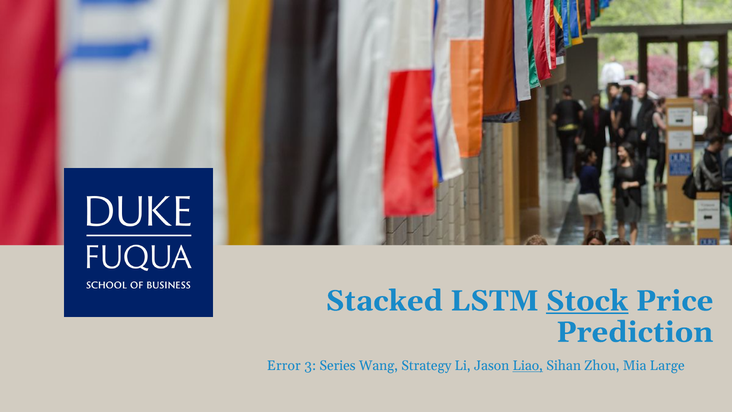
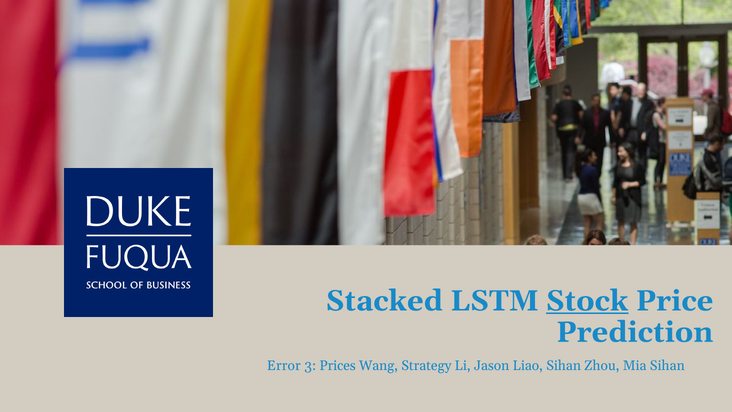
Series: Series -> Prices
Liao underline: present -> none
Mia Large: Large -> Sihan
